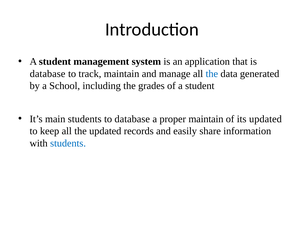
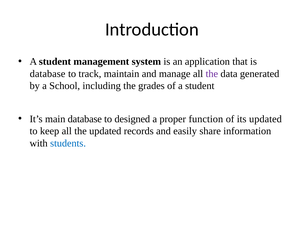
the at (212, 74) colour: blue -> purple
main students: students -> database
to database: database -> designed
proper maintain: maintain -> function
